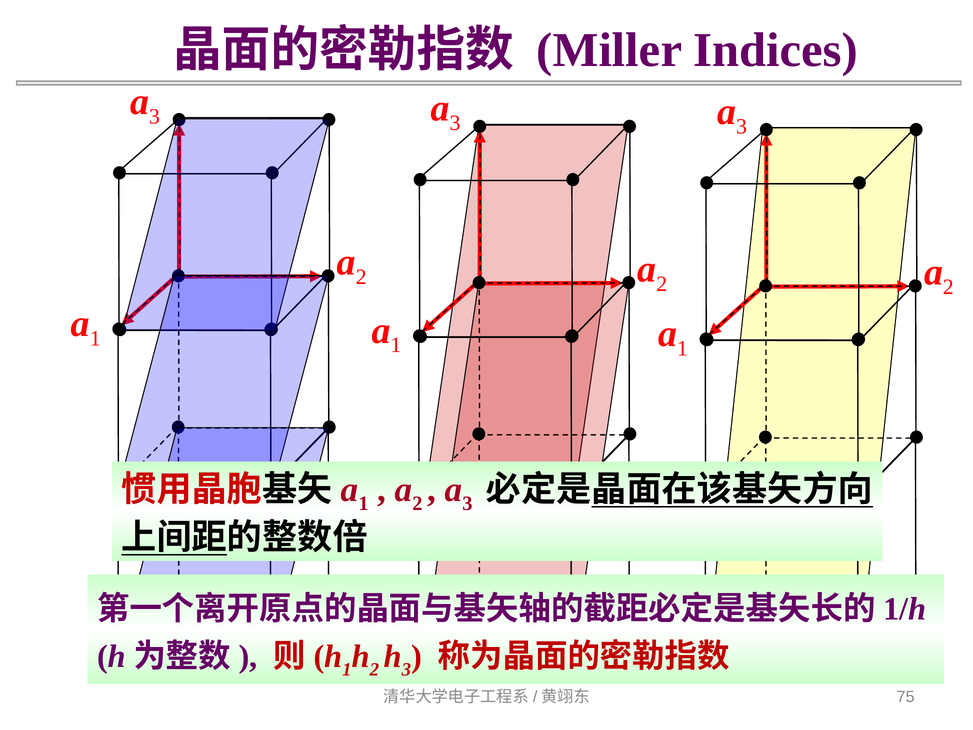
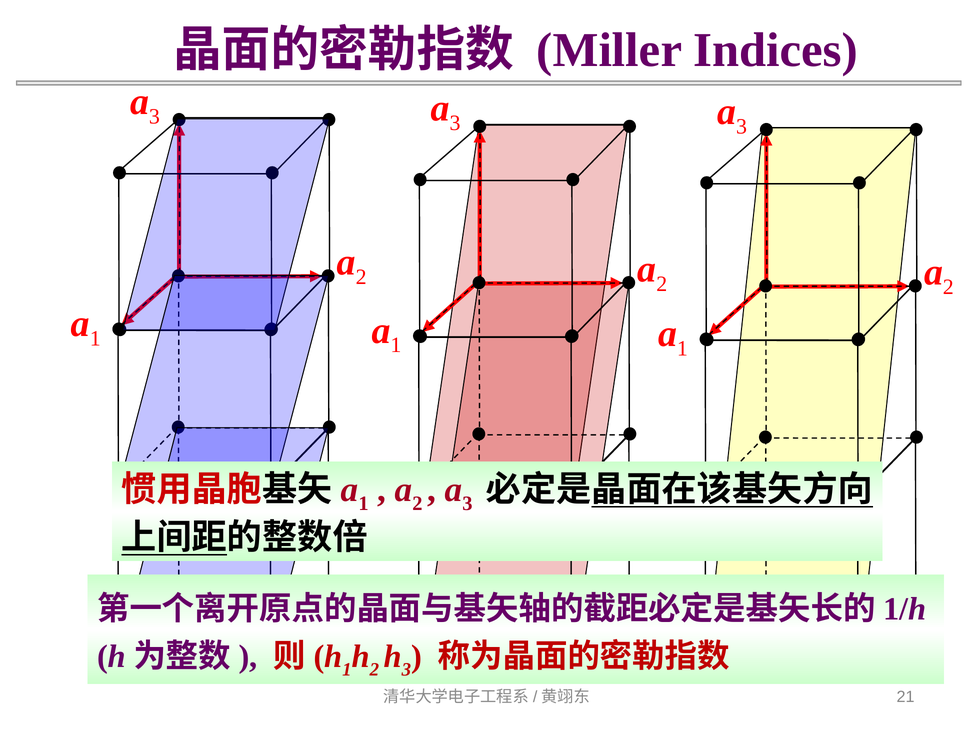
75: 75 -> 21
